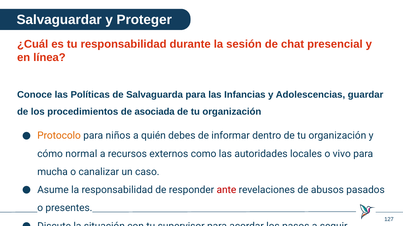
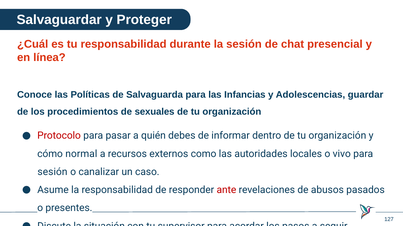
asociada: asociada -> sexuales
Protocolo colour: orange -> red
niños: niños -> pasar
mucha at (53, 172): mucha -> sesión
